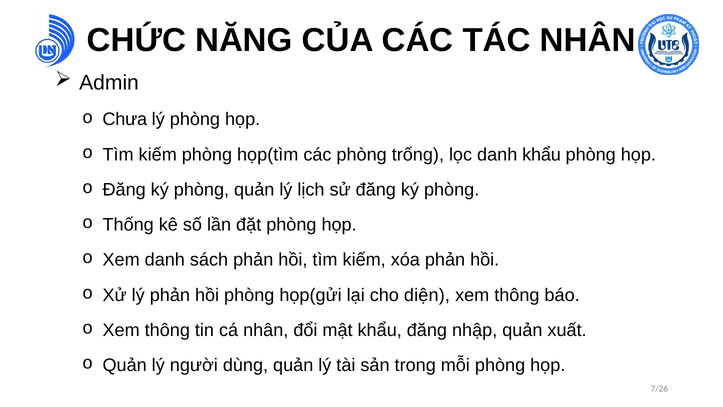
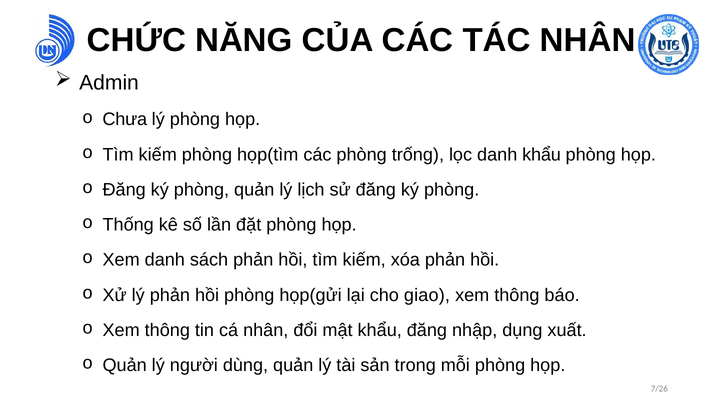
diện: diện -> giao
nhập quản: quản -> dụng
